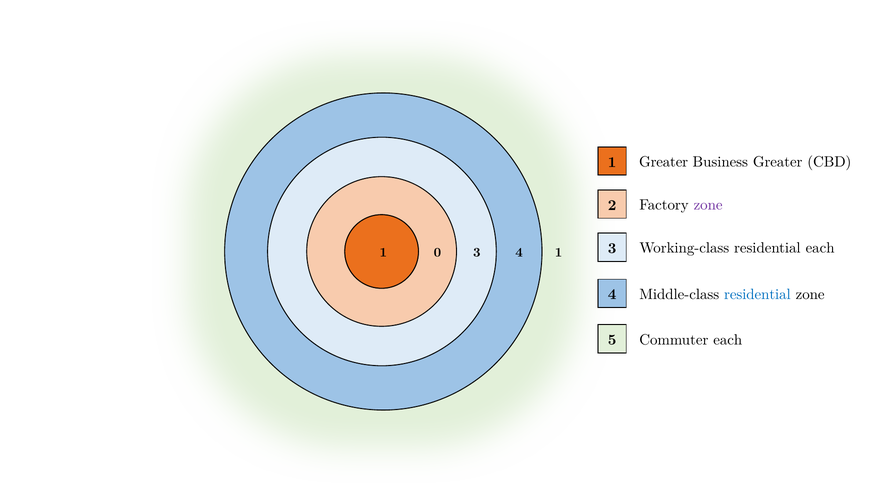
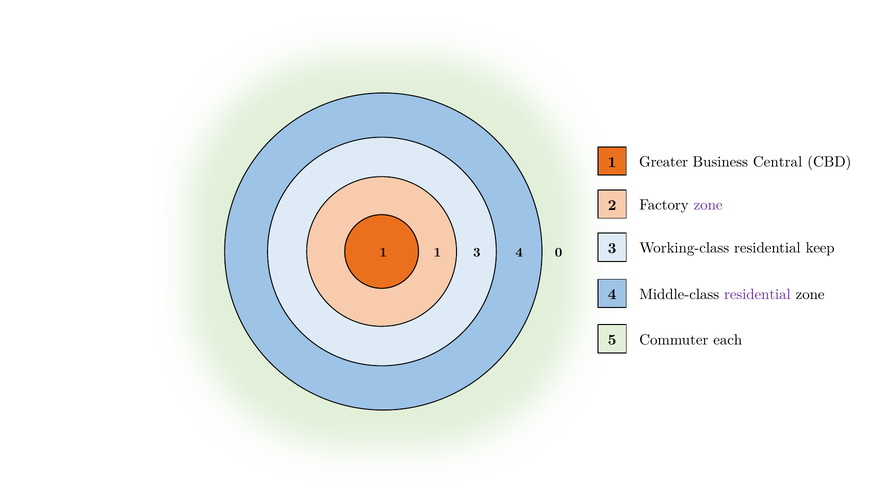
Business Greater: Greater -> Central
residential each: each -> keep
1 0: 0 -> 1
4 1: 1 -> 0
residential at (757, 295) colour: blue -> purple
